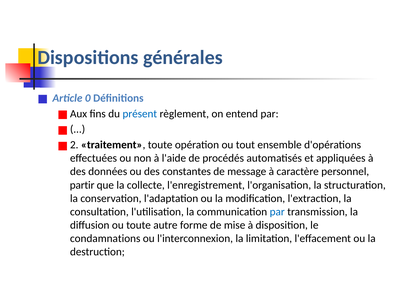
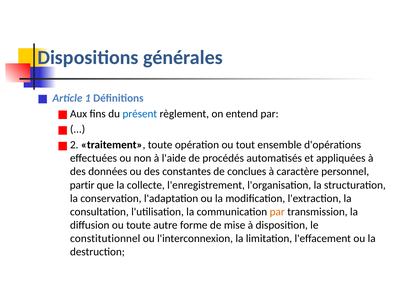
0: 0 -> 1
message: message -> conclues
par at (277, 212) colour: blue -> orange
condamnations: condamnations -> constitutionnel
